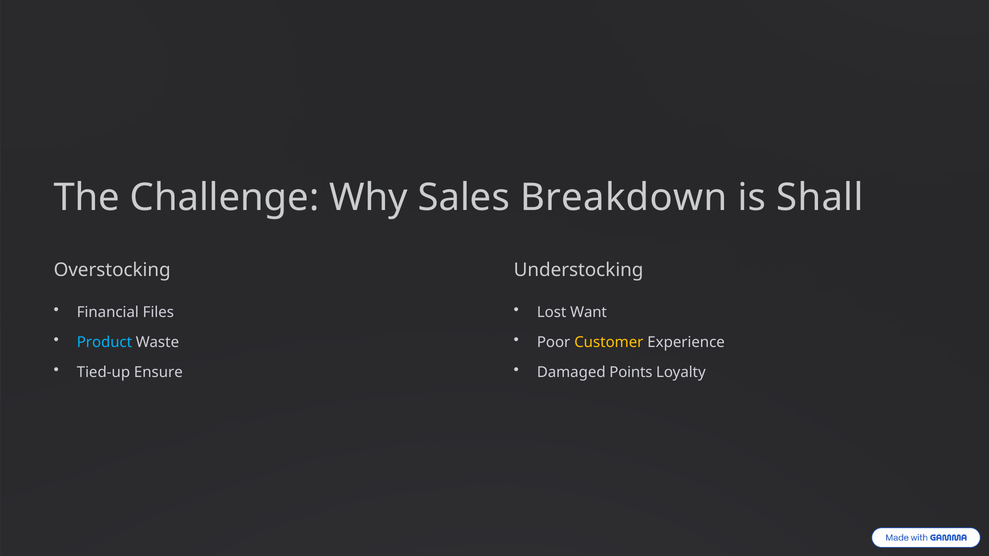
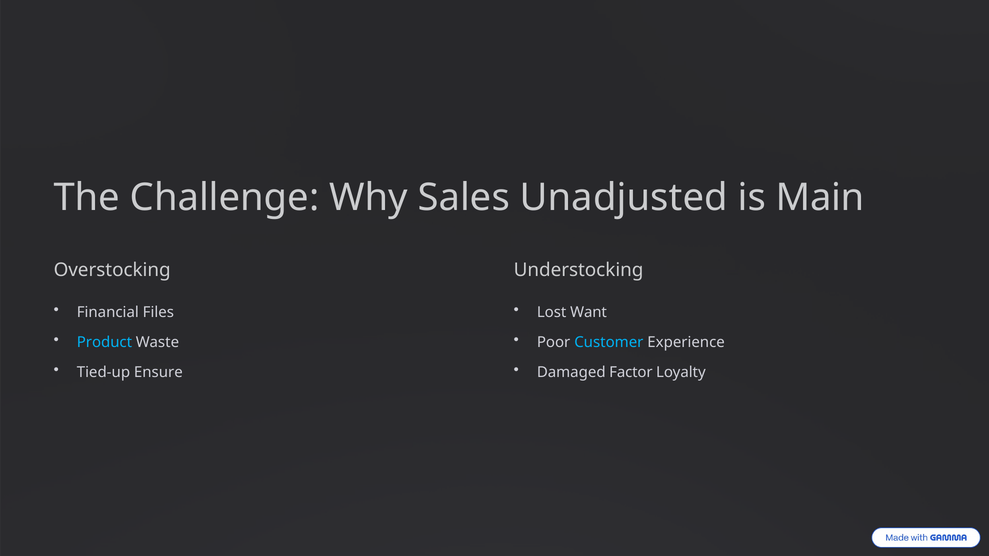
Breakdown: Breakdown -> Unadjusted
Shall: Shall -> Main
Customer colour: yellow -> light blue
Points: Points -> Factor
